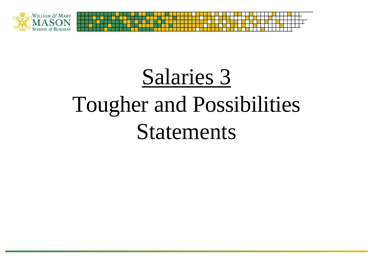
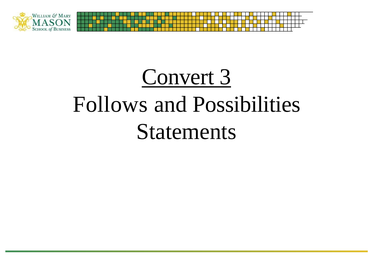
Salaries: Salaries -> Convert
Tougher: Tougher -> Follows
